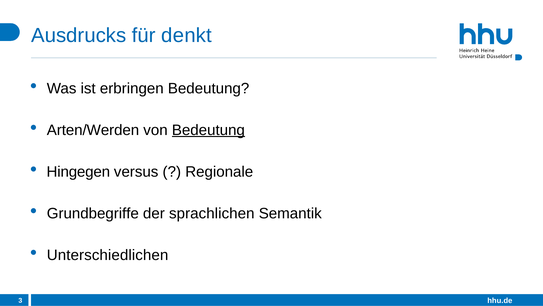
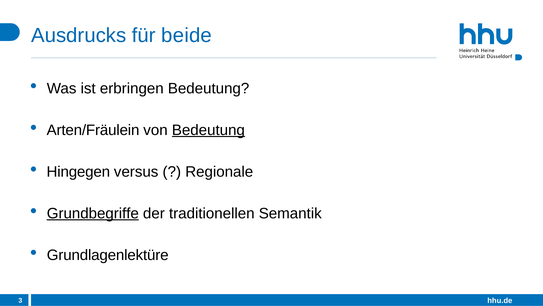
denkt: denkt -> beide
Arten/Werden: Arten/Werden -> Arten/Fräulein
Grundbegriffe underline: none -> present
sprachlichen: sprachlichen -> traditionellen
Unterschiedlichen: Unterschiedlichen -> Grundlagenlektüre
